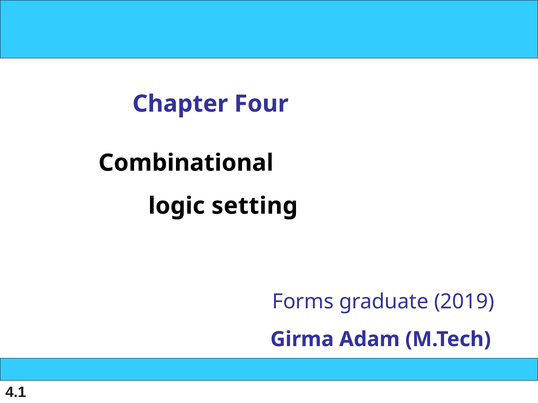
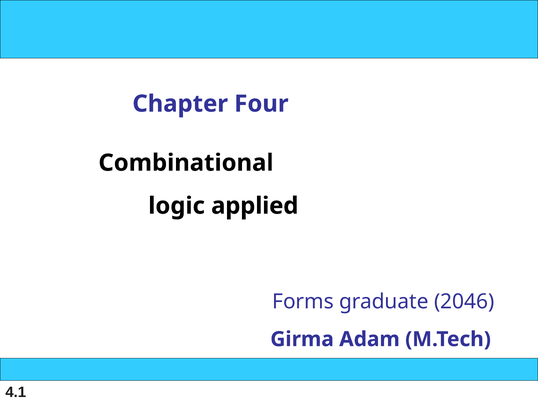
setting: setting -> applied
2019: 2019 -> 2046
